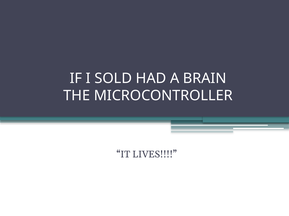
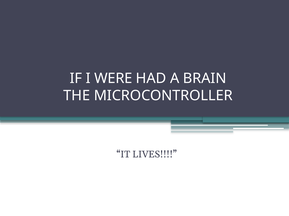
SOLD: SOLD -> WERE
